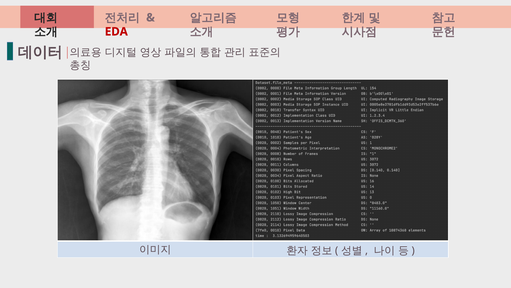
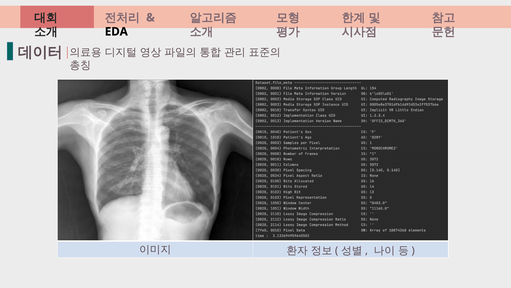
EDA colour: red -> black
